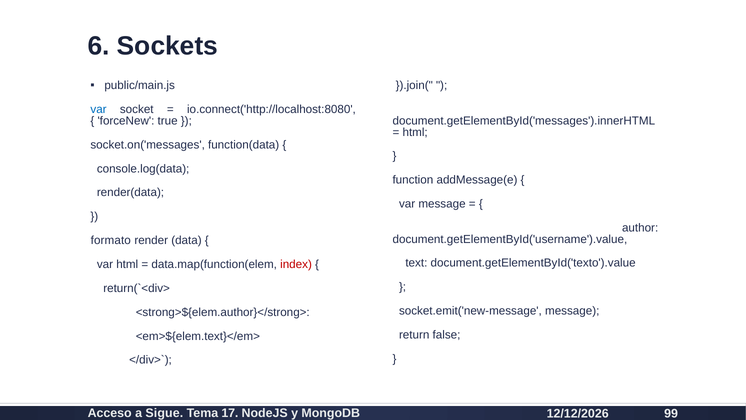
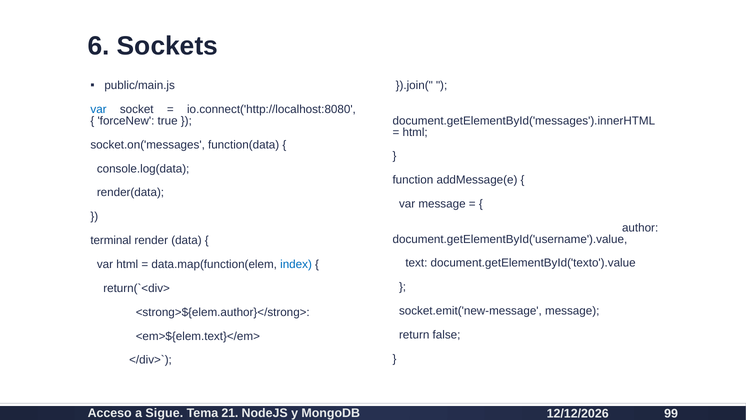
formato: formato -> terminal
index colour: red -> blue
17: 17 -> 21
